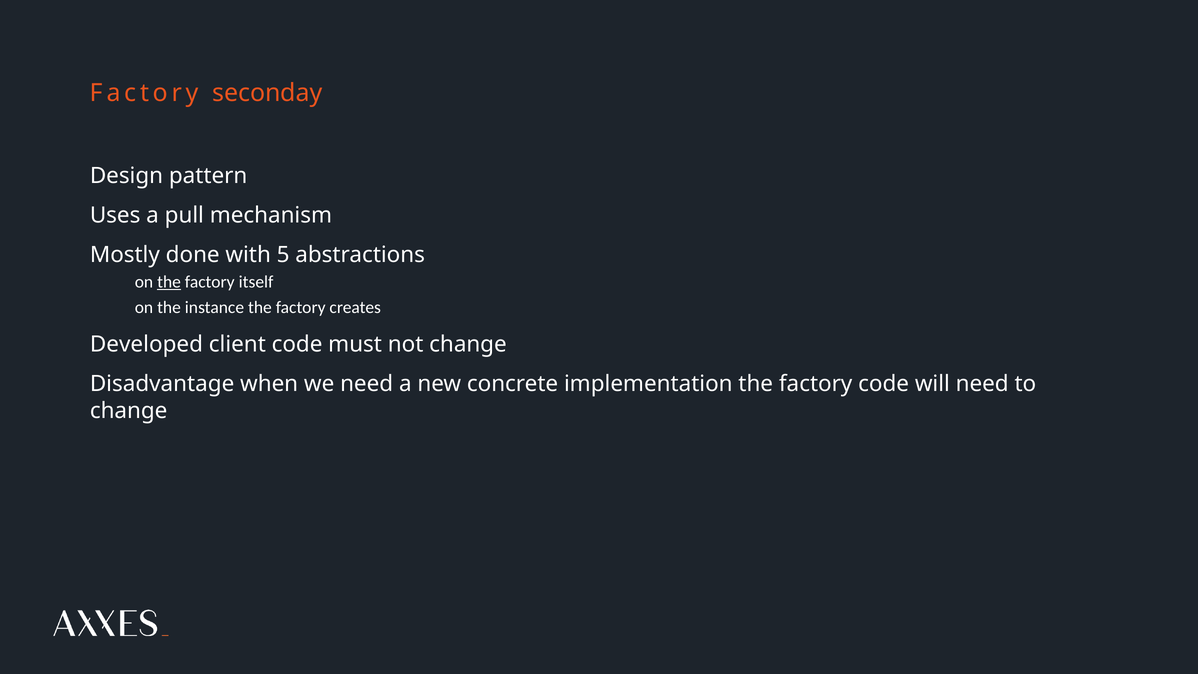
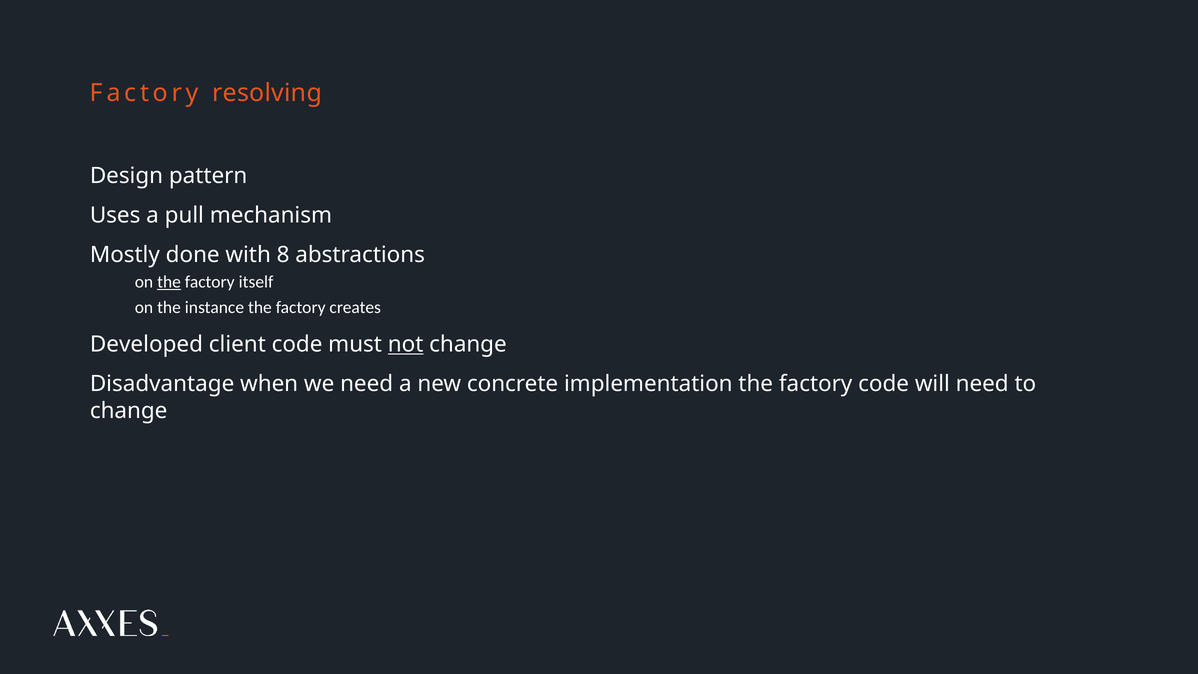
seconday: seconday -> resolving
5: 5 -> 8
not underline: none -> present
